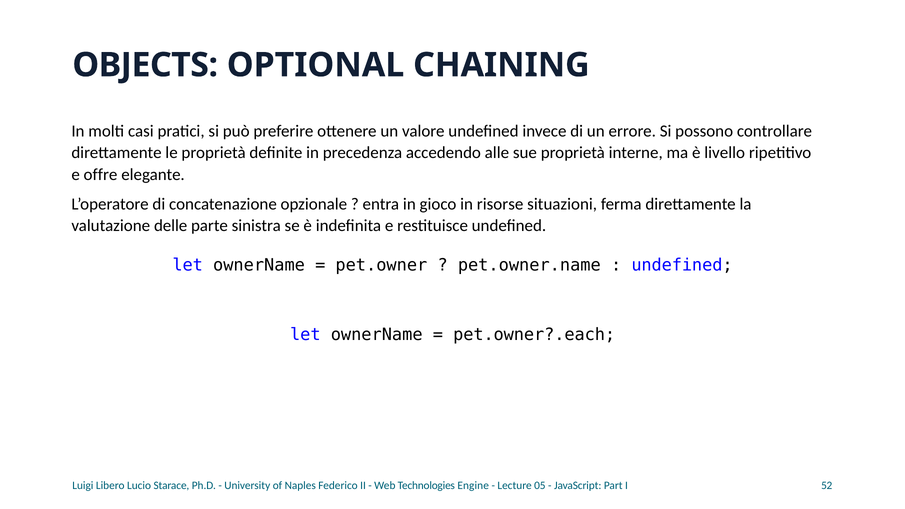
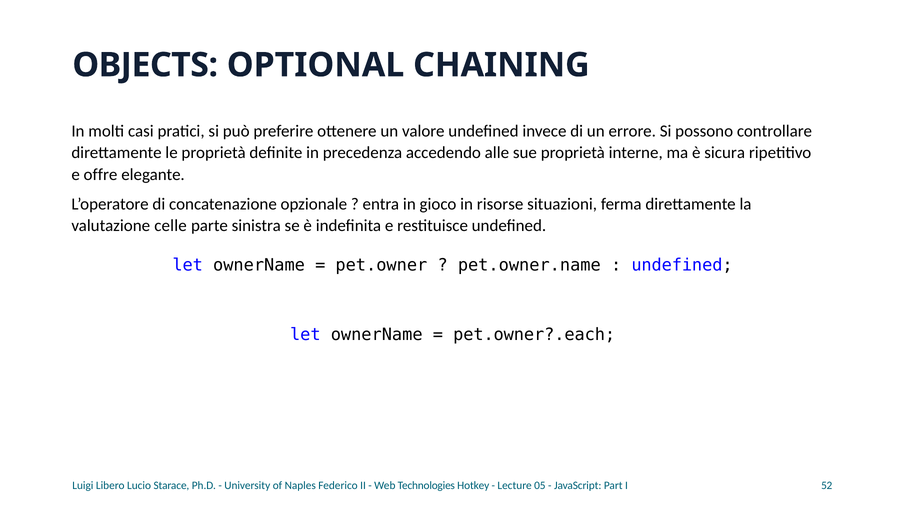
livello: livello -> sicura
delle: delle -> celle
Engine: Engine -> Hotkey
